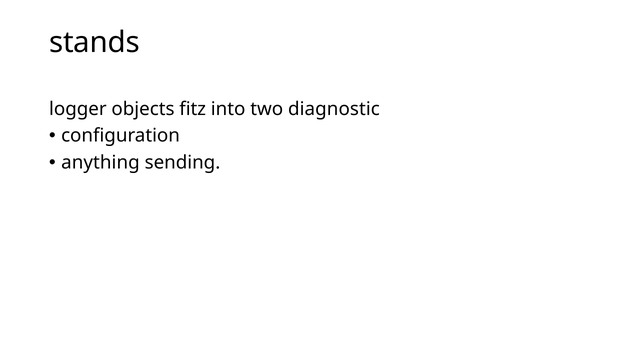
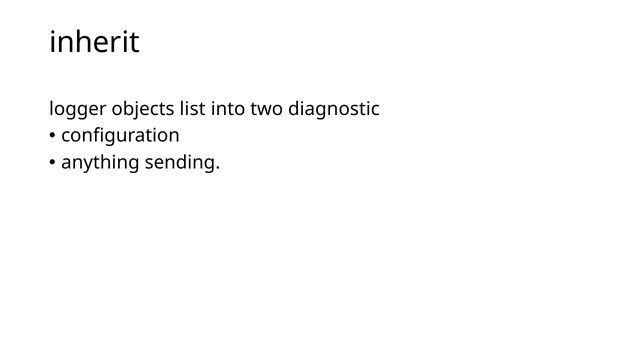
stands: stands -> inherit
fitz: fitz -> list
